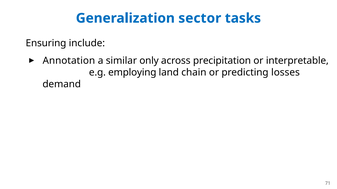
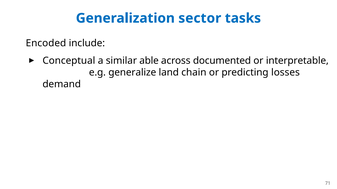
Ensuring: Ensuring -> Encoded
Annotation: Annotation -> Conceptual
only: only -> able
precipitation: precipitation -> documented
employing: employing -> generalize
